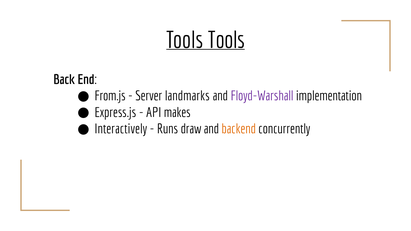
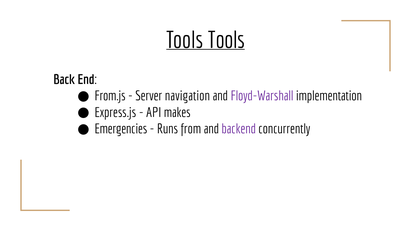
landmarks: landmarks -> navigation
Interactively: Interactively -> Emergencies
draw: draw -> from
backend colour: orange -> purple
